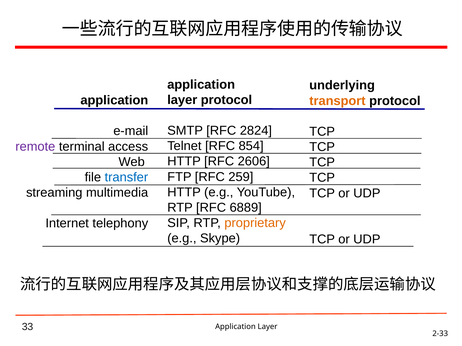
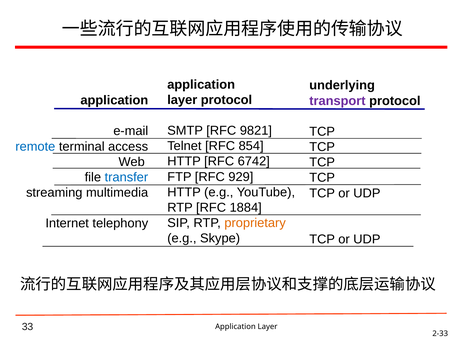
transport colour: orange -> purple
2824: 2824 -> 9821
remote colour: purple -> blue
2606: 2606 -> 6742
259: 259 -> 929
6889: 6889 -> 1884
